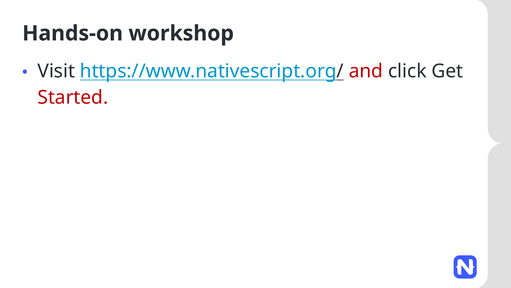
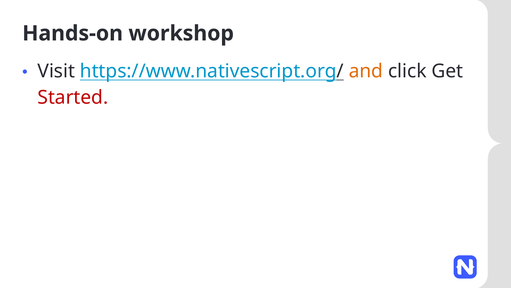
and colour: red -> orange
